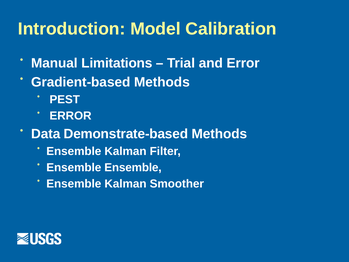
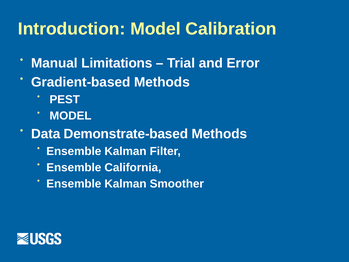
ERROR at (71, 116): ERROR -> MODEL
Ensemble Ensemble: Ensemble -> California
